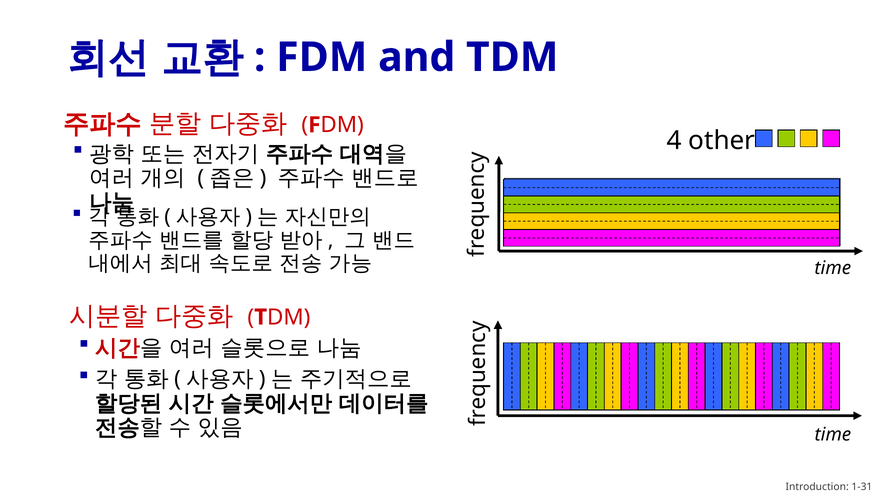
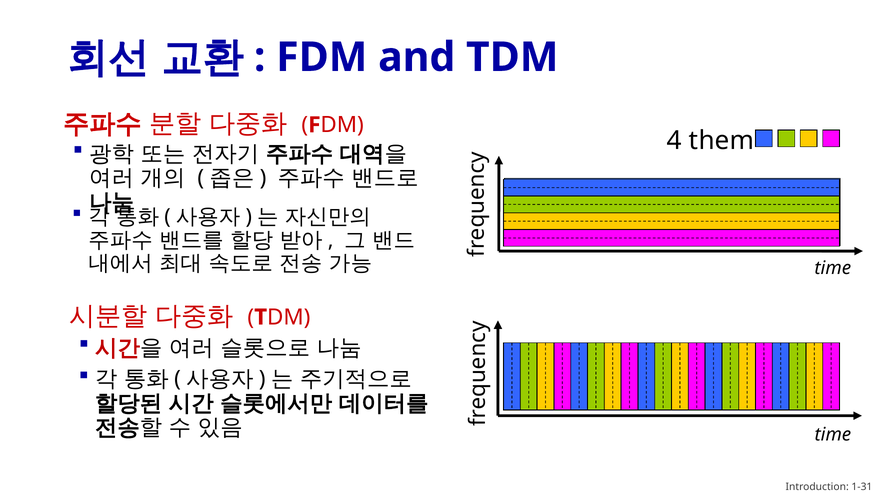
other: other -> them
